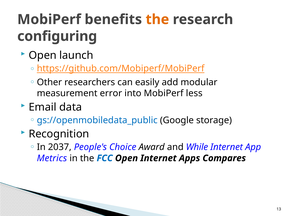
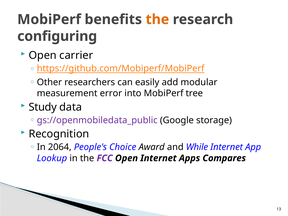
launch: launch -> carrier
less: less -> tree
Email: Email -> Study
gs://openmobiledata_public colour: blue -> purple
2037: 2037 -> 2064
Metrics: Metrics -> Lookup
FCC colour: blue -> purple
